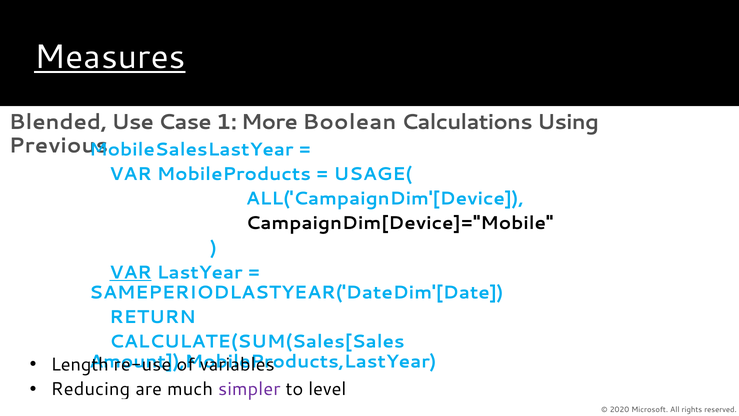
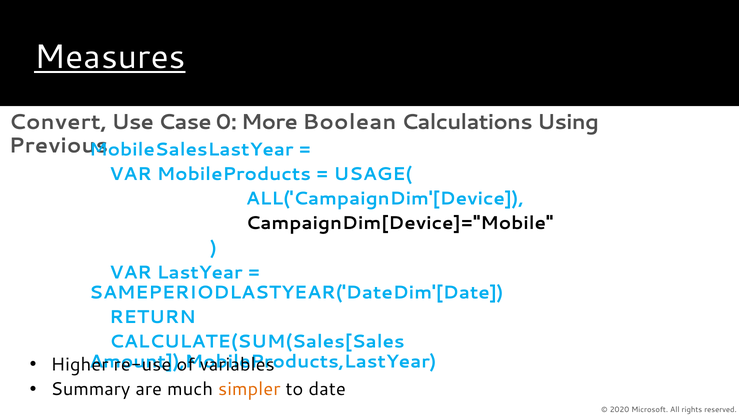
Blended: Blended -> Convert
1: 1 -> 0
VAR at (131, 272) underline: present -> none
Length: Length -> Higher
Reducing: Reducing -> Summary
simpler colour: purple -> orange
level: level -> date
